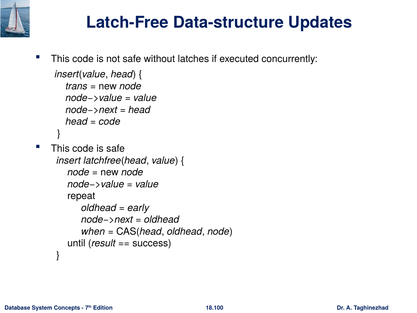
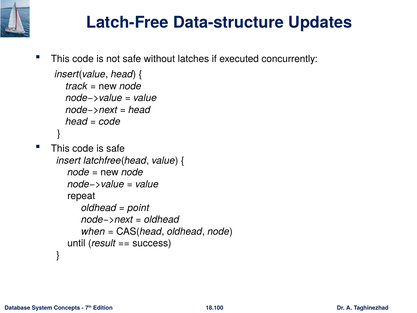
trans: trans -> track
early: early -> point
